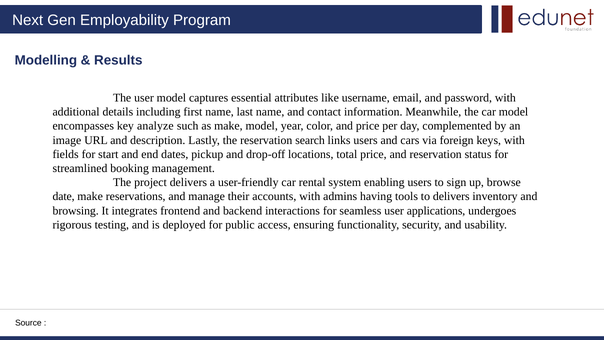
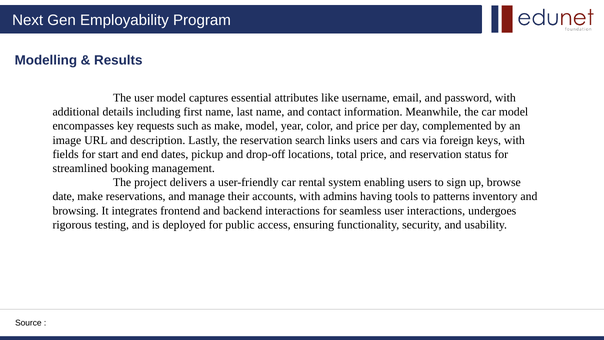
analyze: analyze -> requests
to delivers: delivers -> patterns
user applications: applications -> interactions
